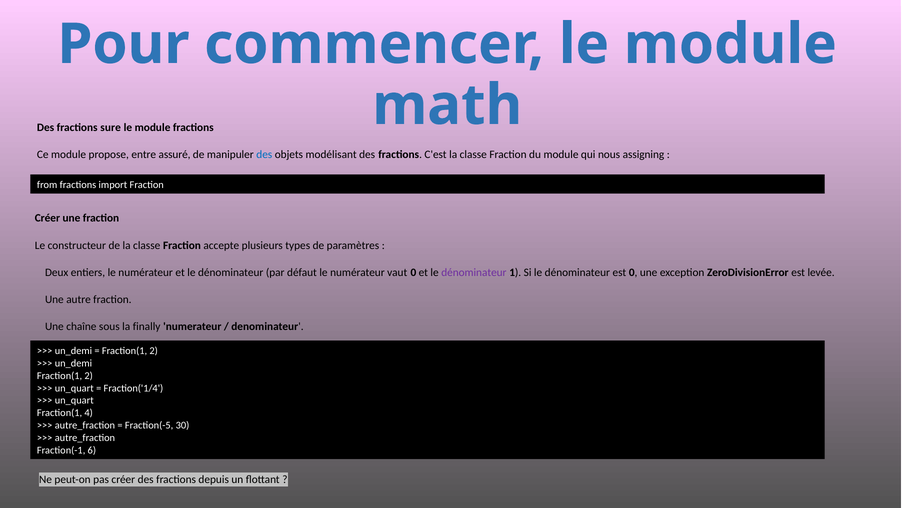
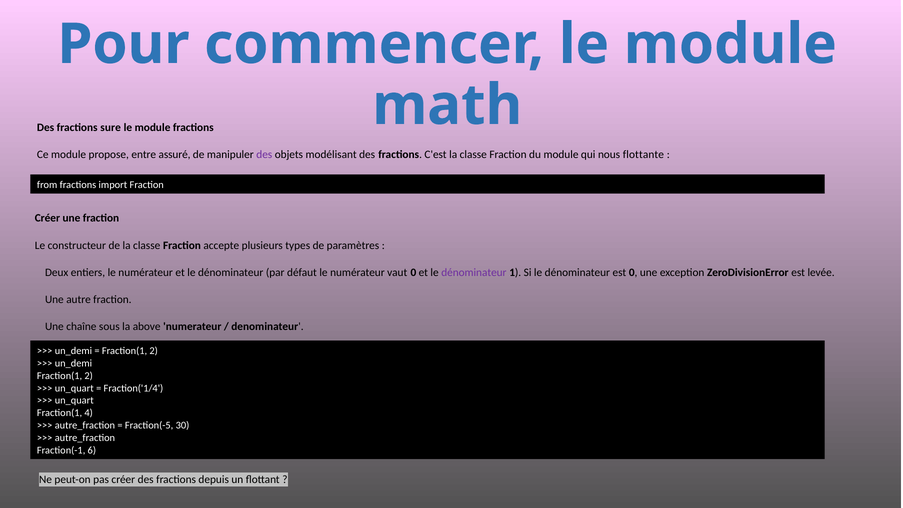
des at (264, 154) colour: blue -> purple
assigning: assigning -> flottante
finally: finally -> above
